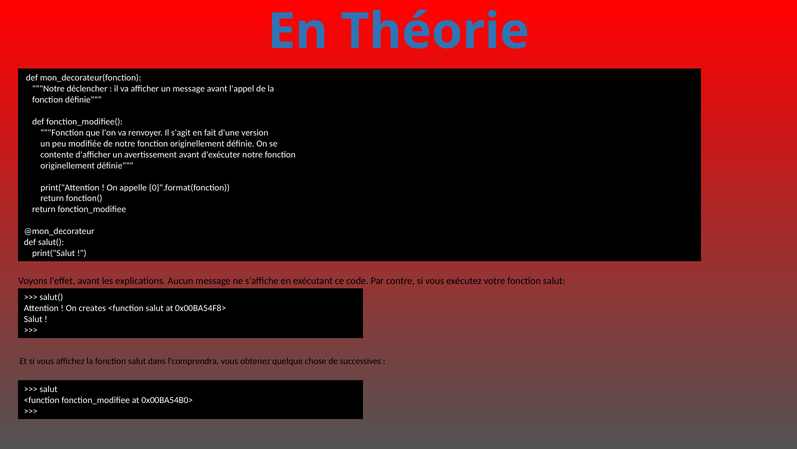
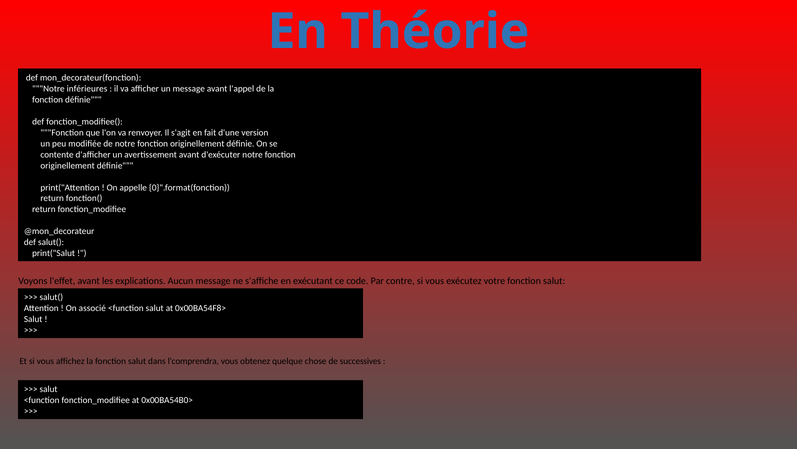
déclencher: déclencher -> inférieures
creates: creates -> associé
